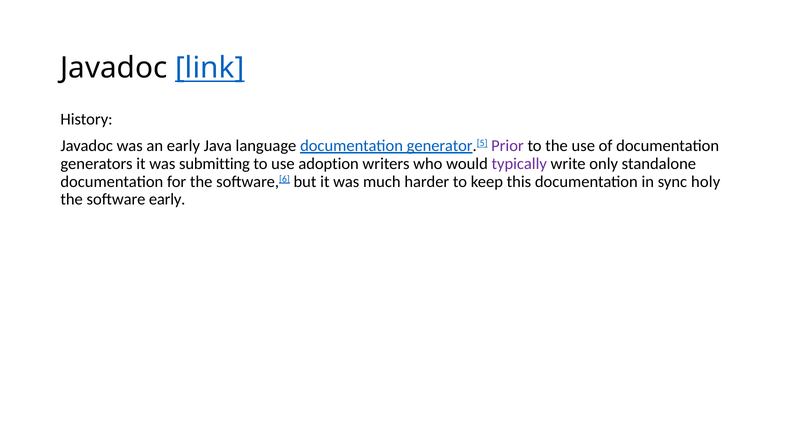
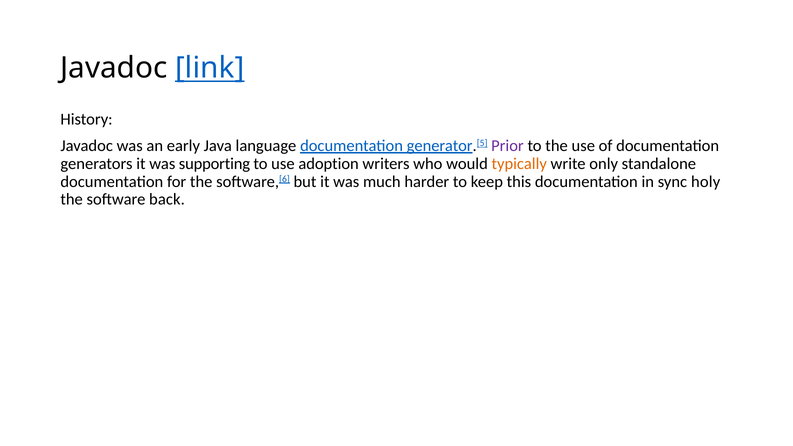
submitting: submitting -> supporting
typically colour: purple -> orange
software early: early -> back
